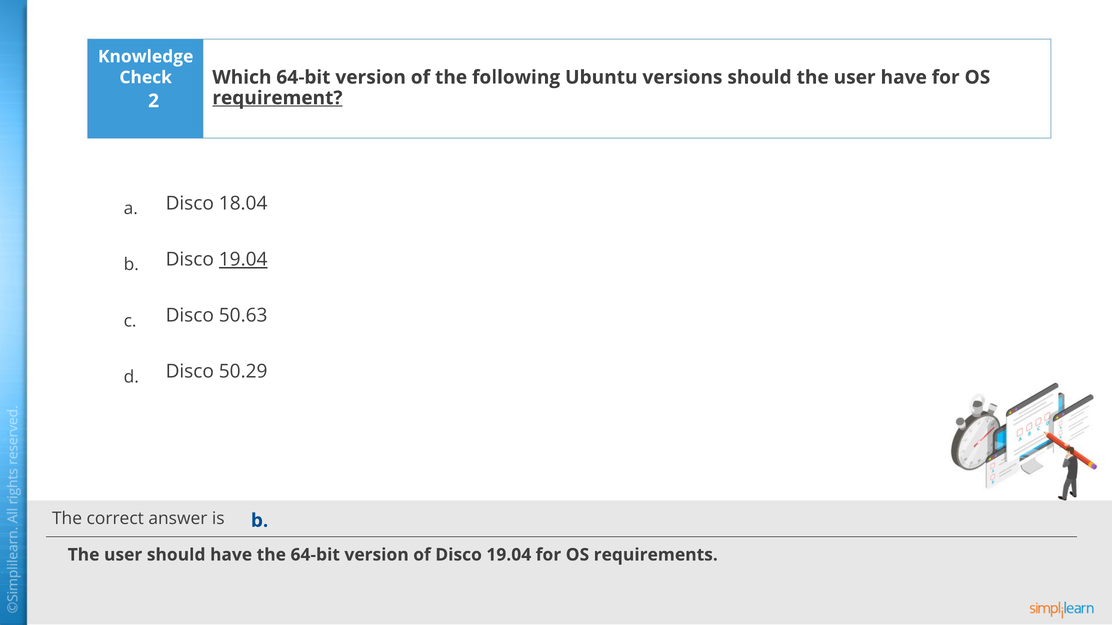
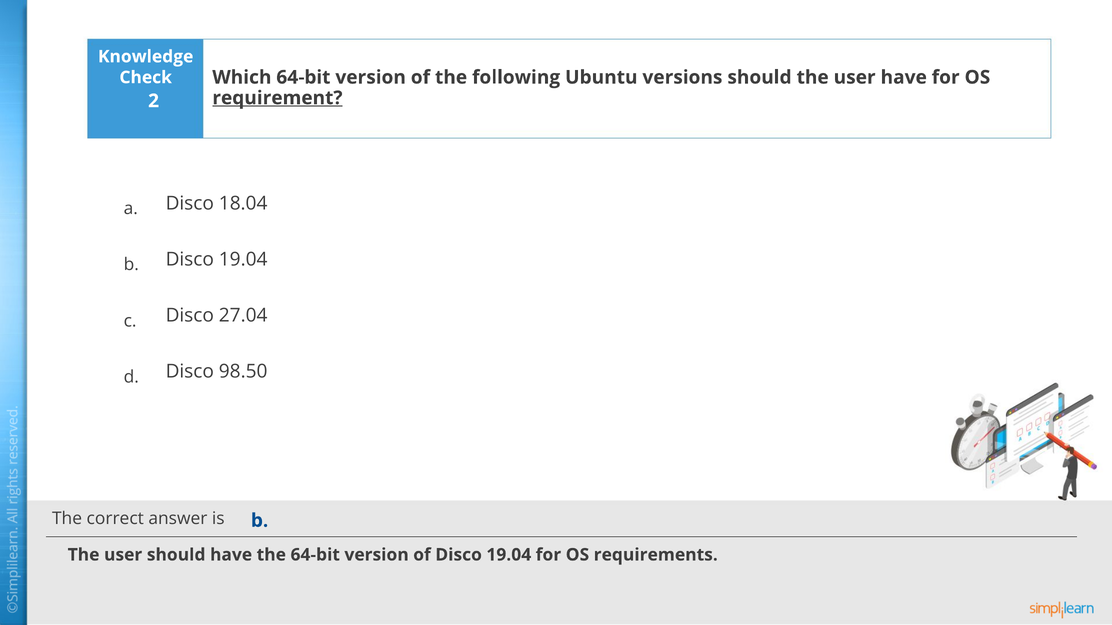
19.04 at (243, 260) underline: present -> none
50.63: 50.63 -> 27.04
50.29: 50.29 -> 98.50
